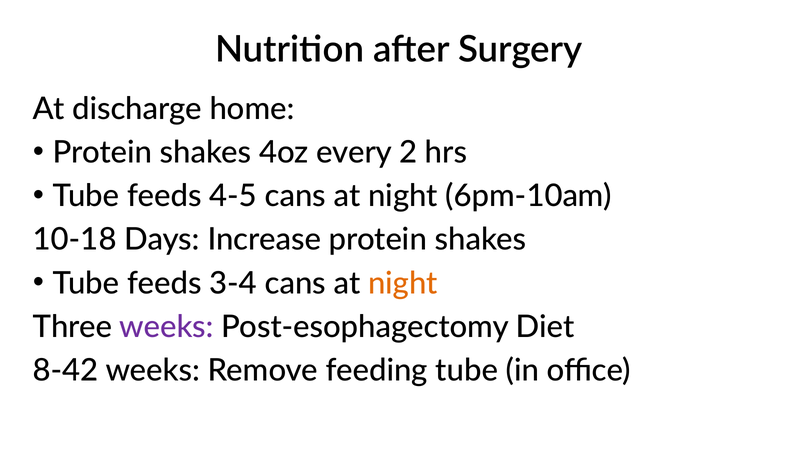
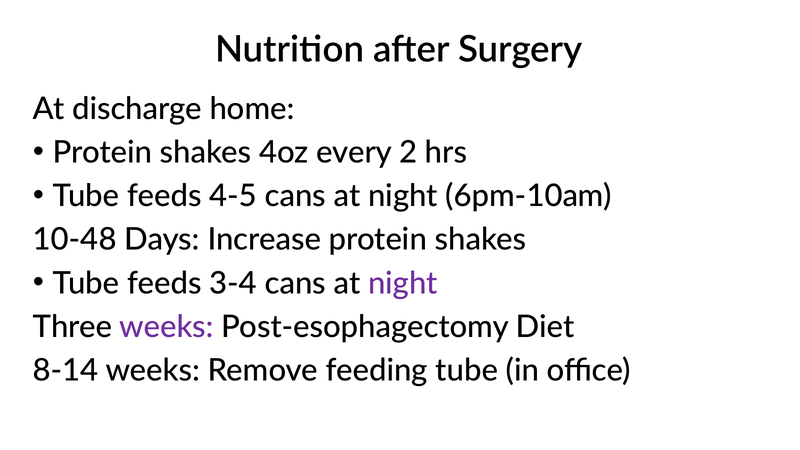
10-18: 10-18 -> 10-48
night at (403, 283) colour: orange -> purple
8-42: 8-42 -> 8-14
